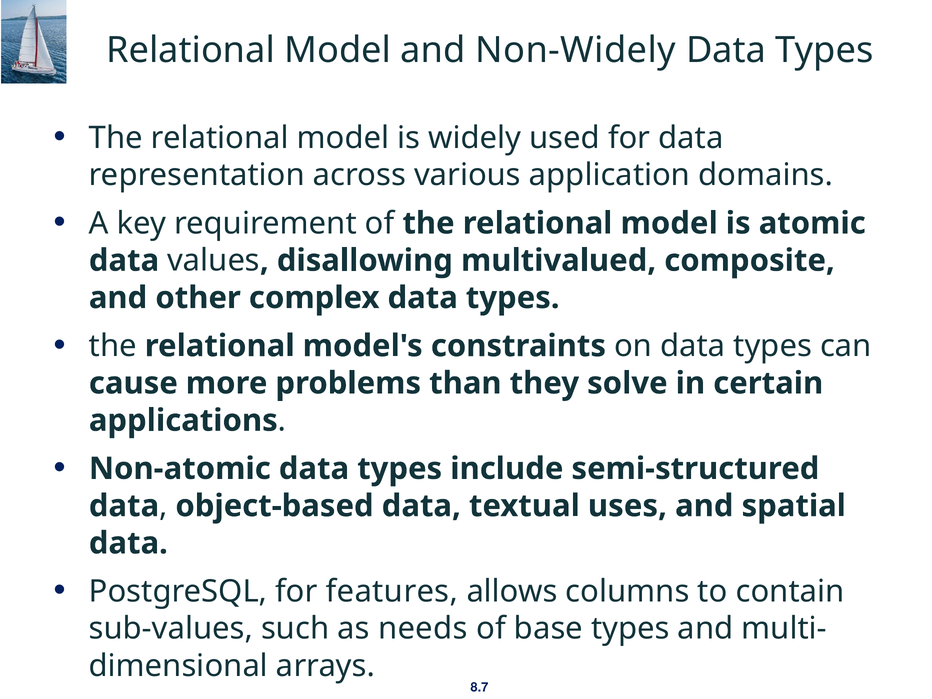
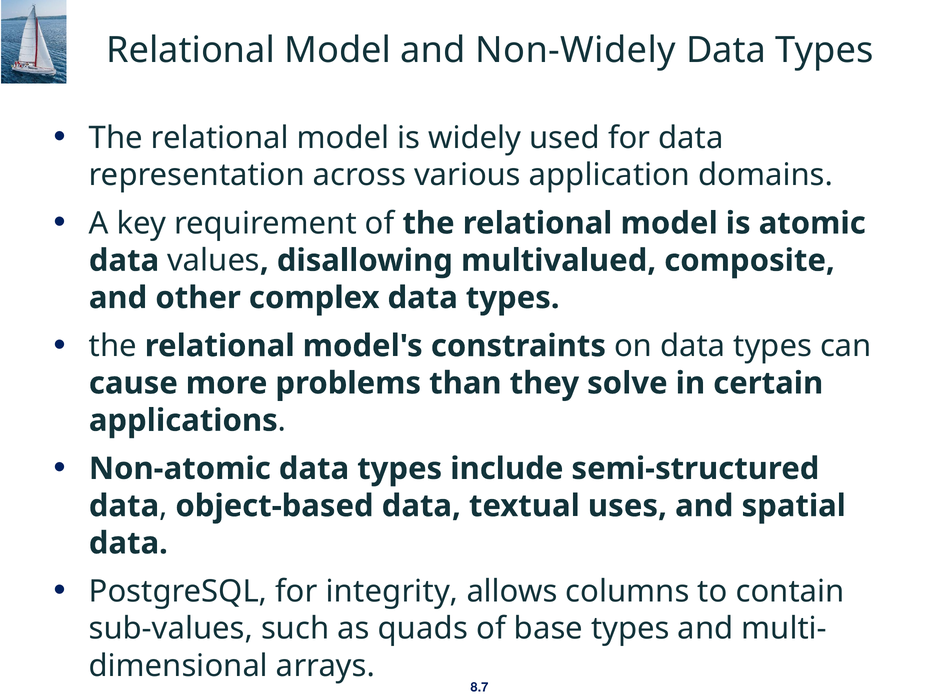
features: features -> integrity
needs: needs -> quads
